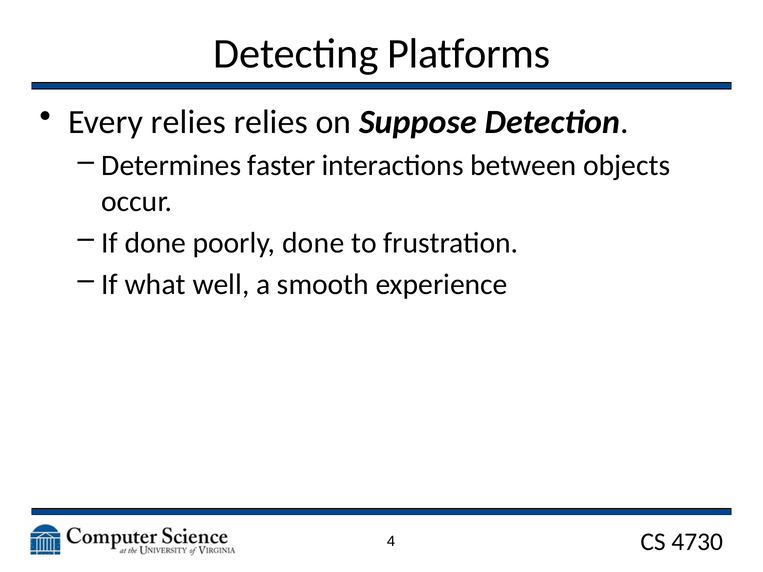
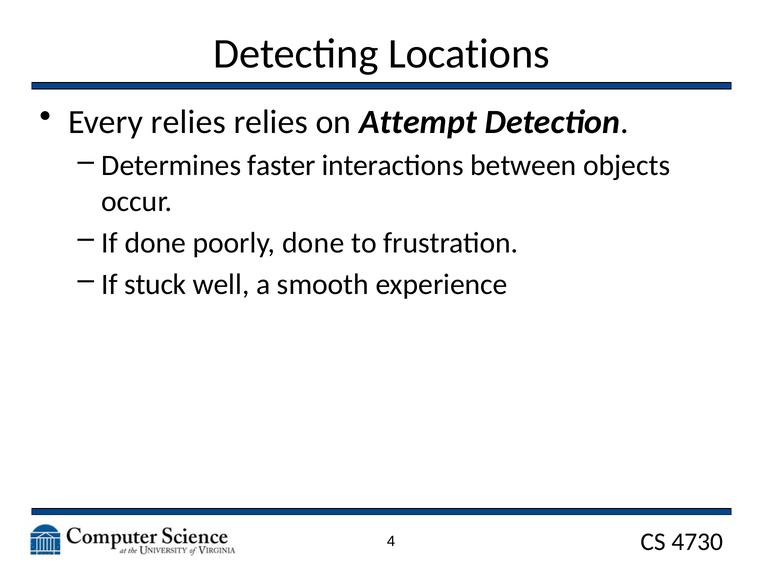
Platforms: Platforms -> Locations
Suppose: Suppose -> Attempt
what: what -> stuck
